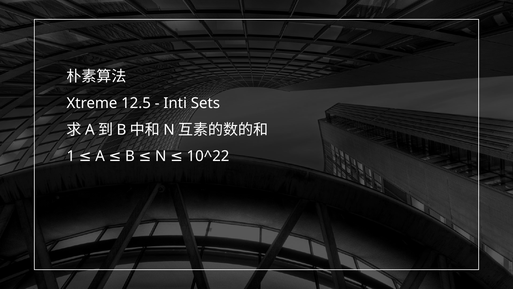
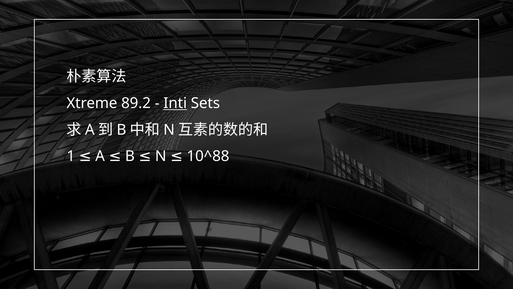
12.5: 12.5 -> 89.2
Inti underline: none -> present
10^22: 10^22 -> 10^88
